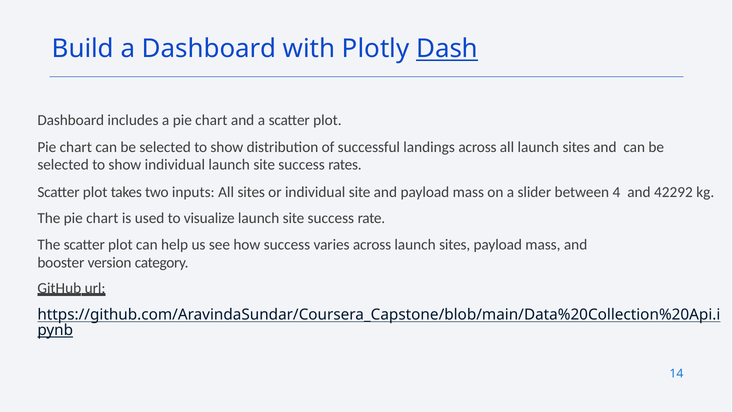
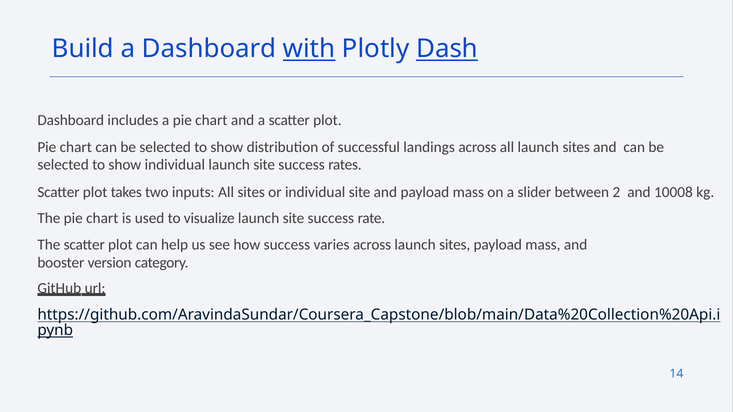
with underline: none -> present
4: 4 -> 2
42292: 42292 -> 10008
